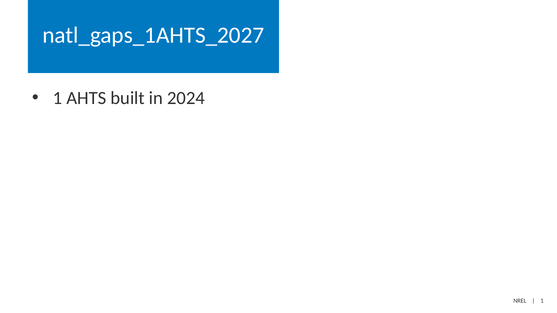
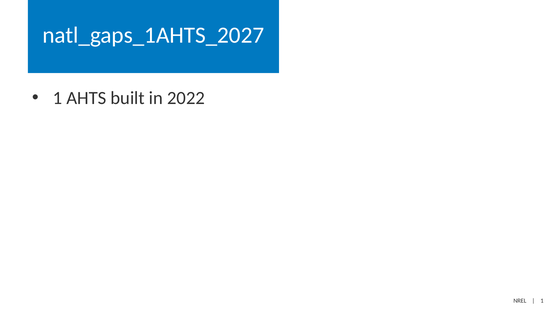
2024: 2024 -> 2022
